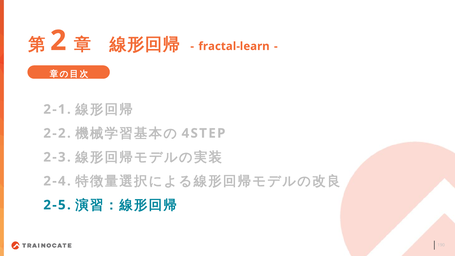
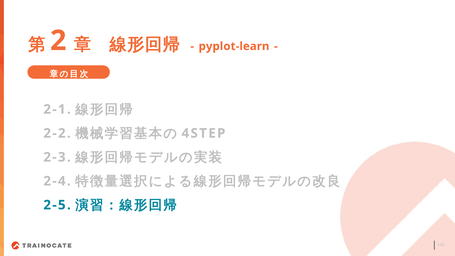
fractal-learn: fractal-learn -> pyplot-learn
